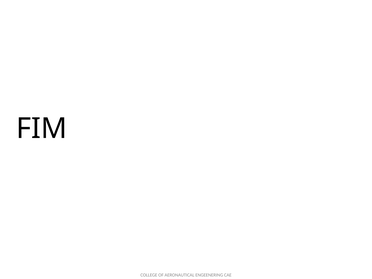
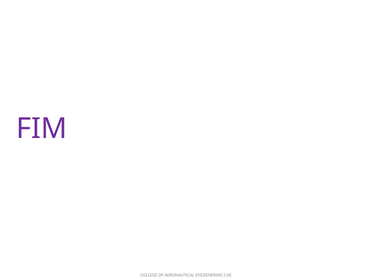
FIM colour: black -> purple
